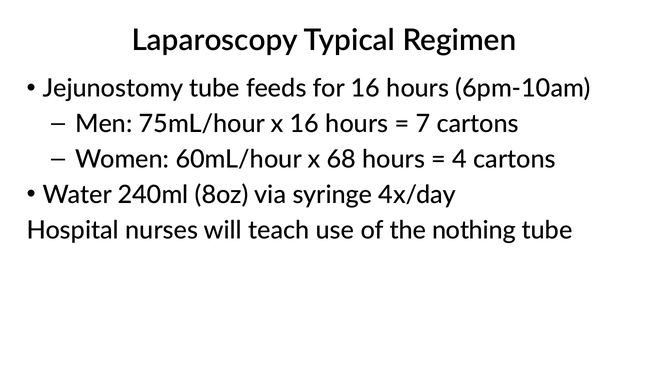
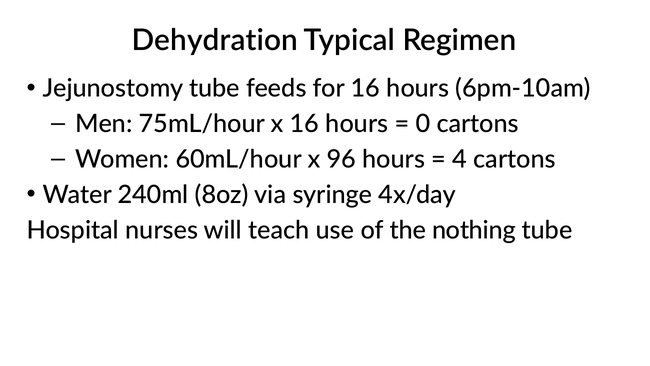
Laparoscopy: Laparoscopy -> Dehydration
7: 7 -> 0
68: 68 -> 96
